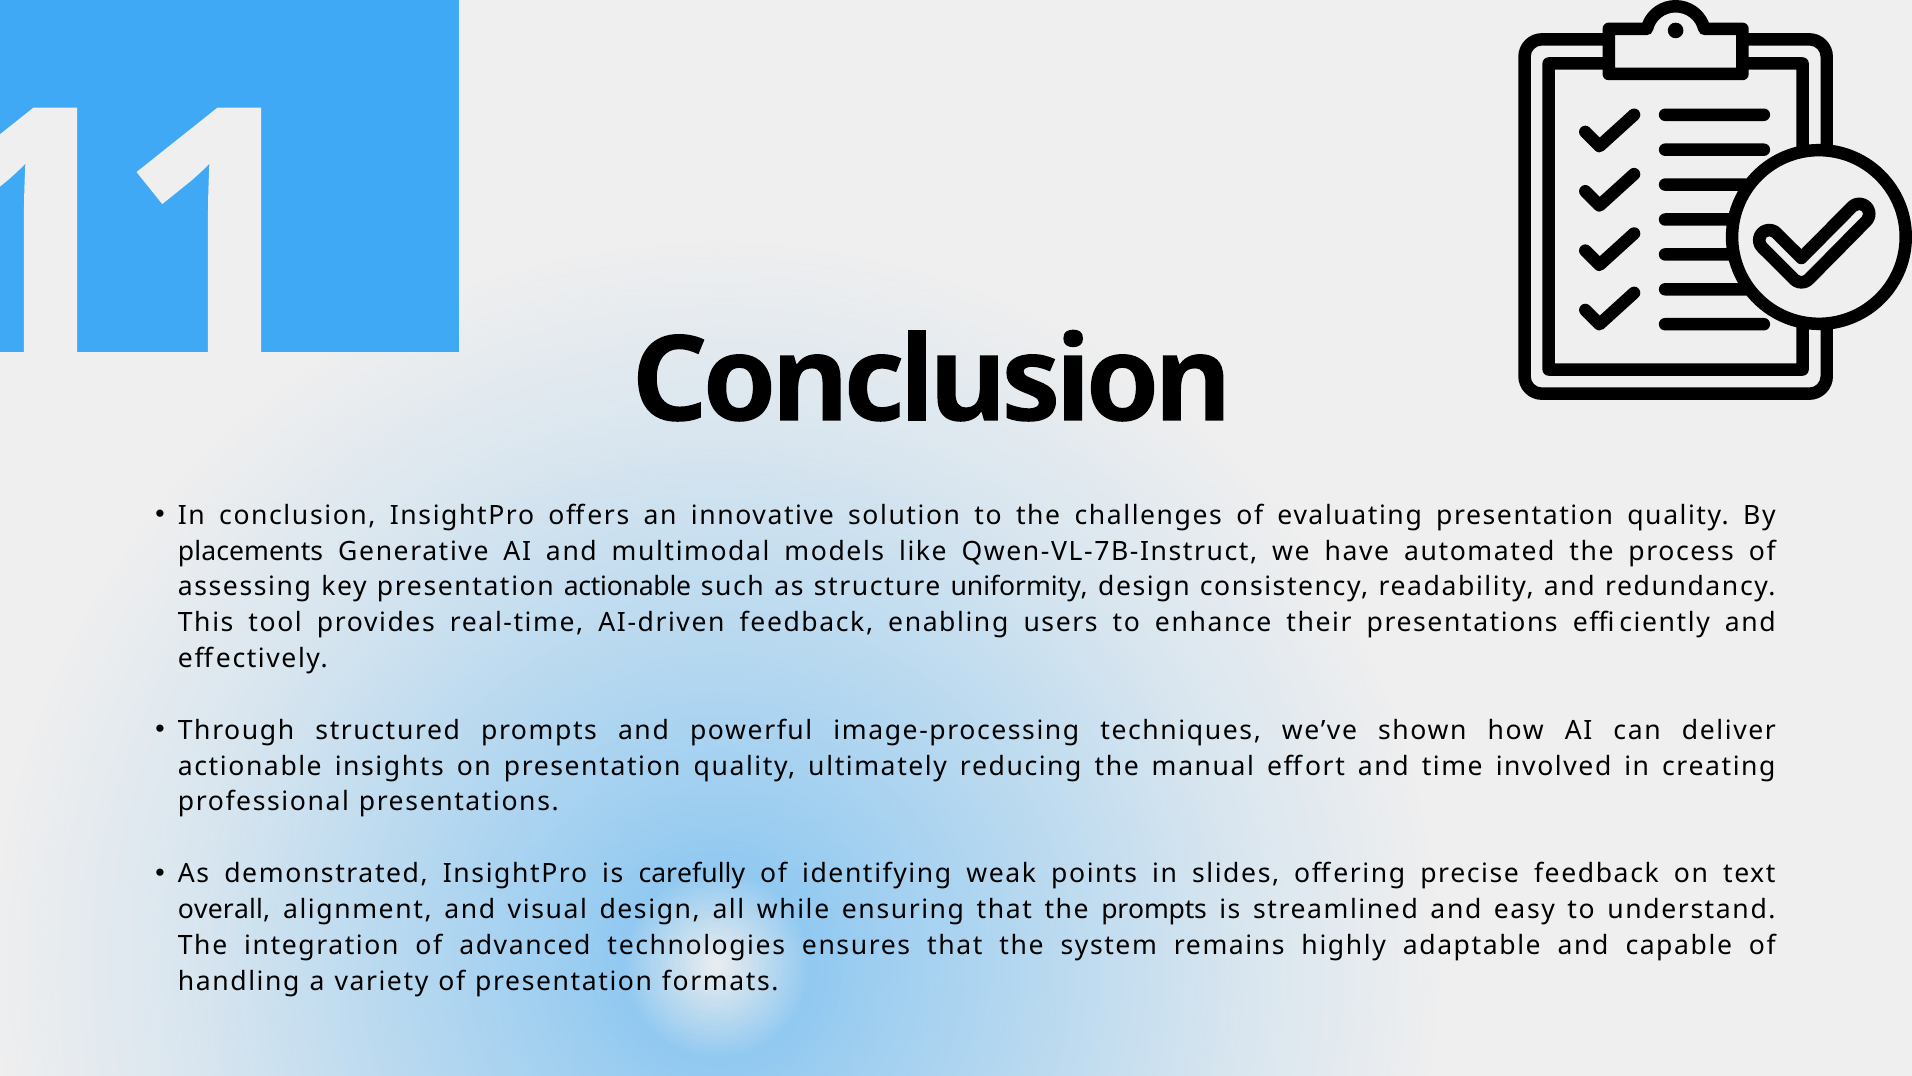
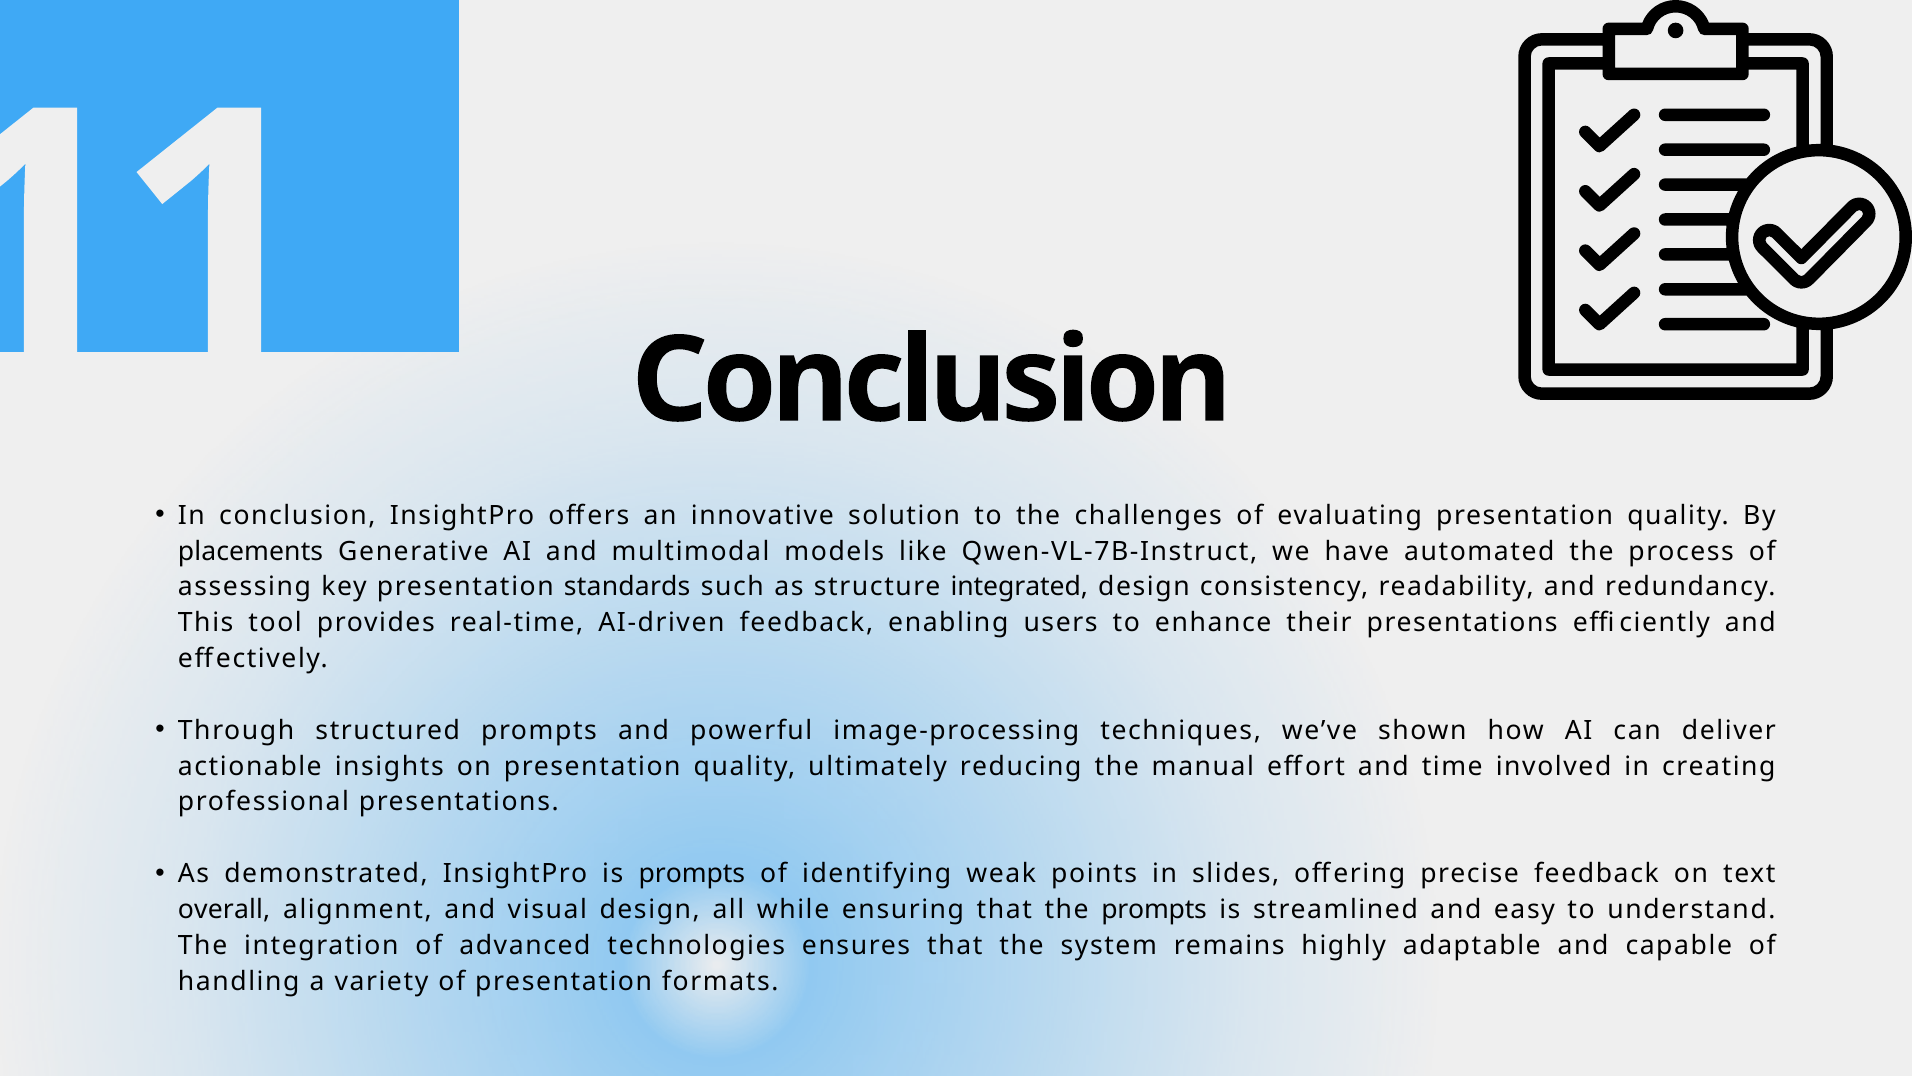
presentation actionable: actionable -> standards
uniformity: uniformity -> integrated
is carefully: carefully -> prompts
